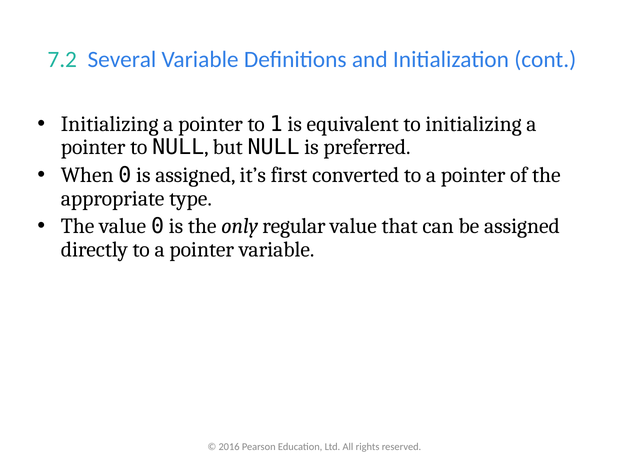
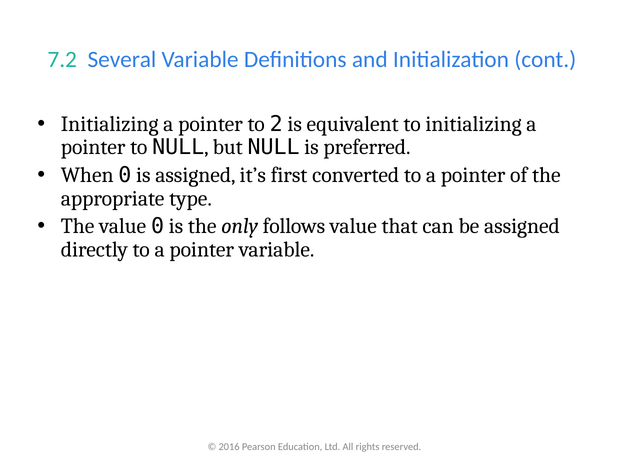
1: 1 -> 2
regular: regular -> follows
